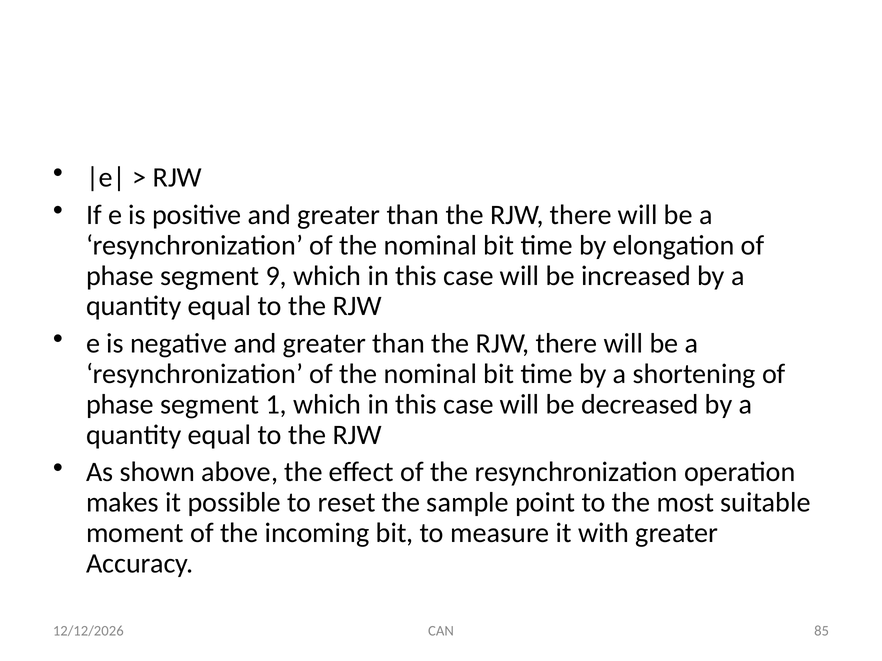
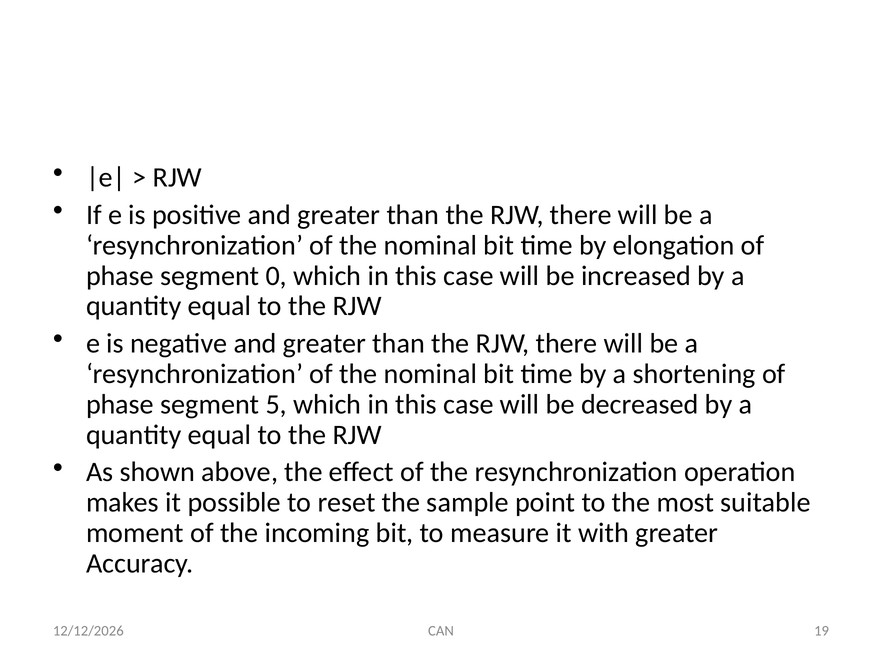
9: 9 -> 0
1: 1 -> 5
85: 85 -> 19
